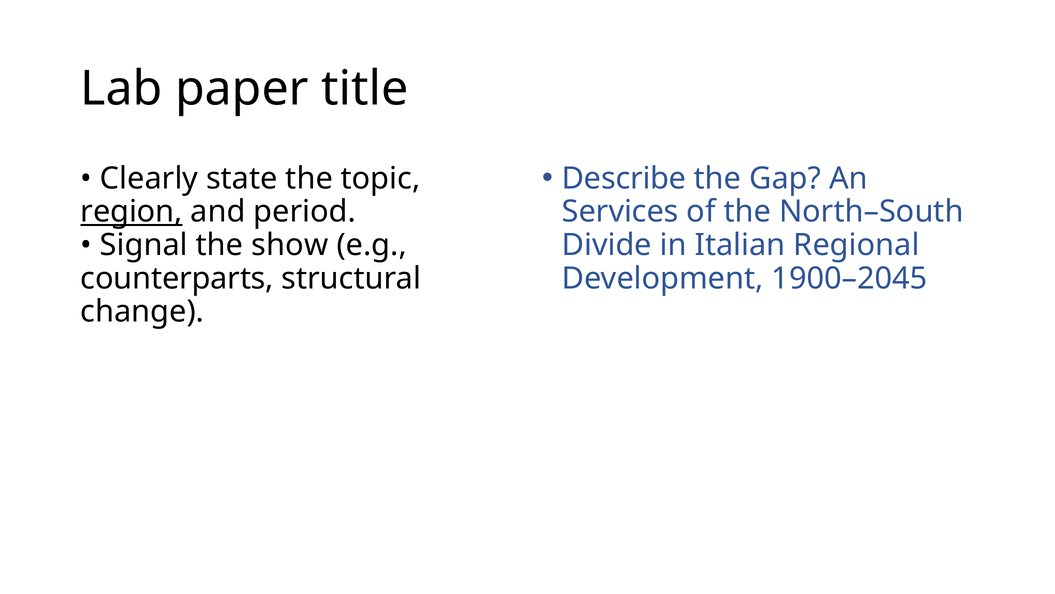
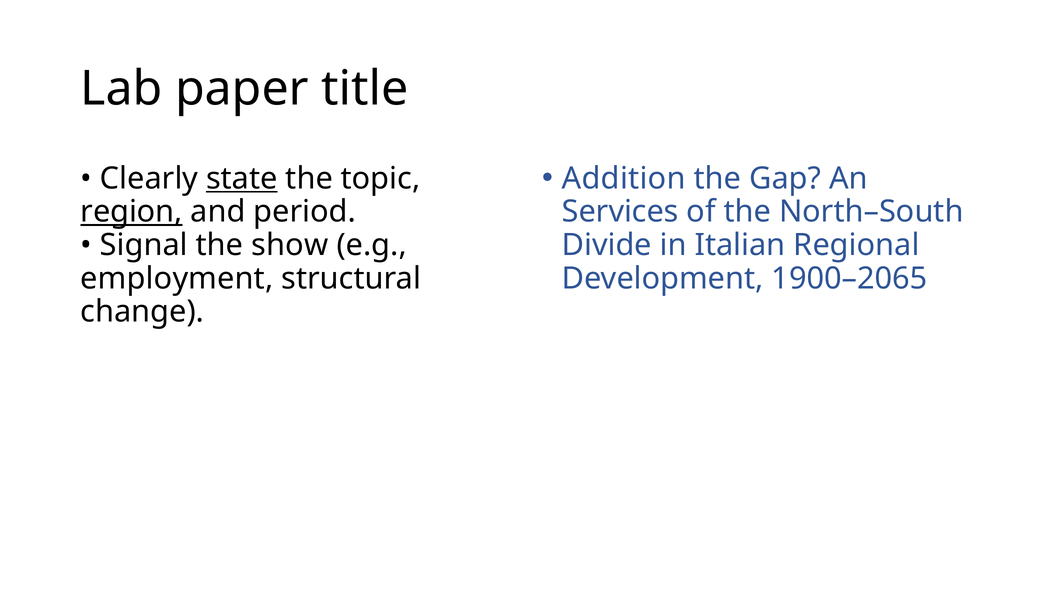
Describe: Describe -> Addition
state underline: none -> present
counterparts: counterparts -> employment
1900–2045: 1900–2045 -> 1900–2065
